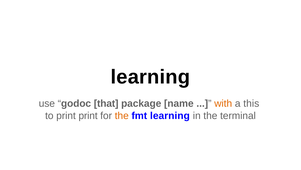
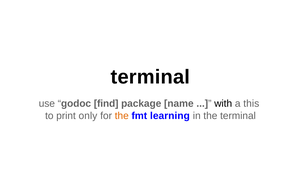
learning at (150, 77): learning -> terminal
that: that -> find
with colour: orange -> black
print print: print -> only
